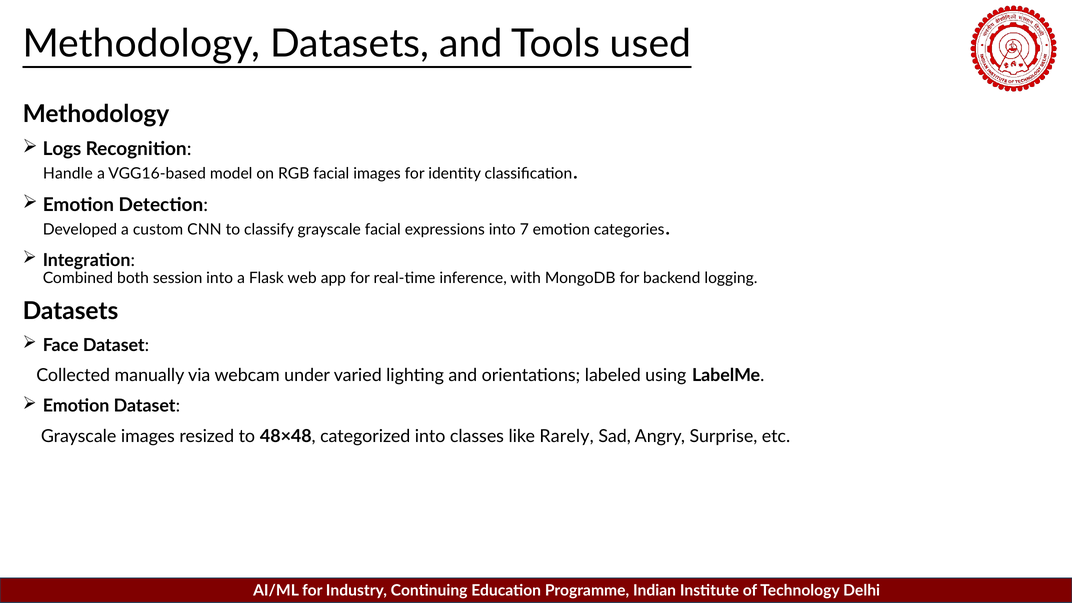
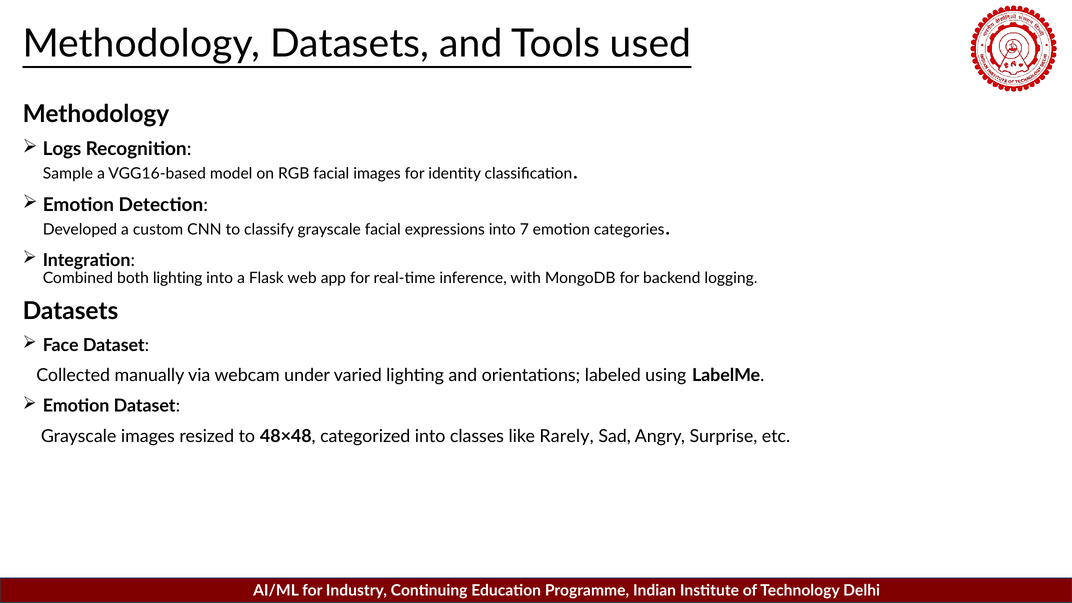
Handle: Handle -> Sample
both session: session -> lighting
